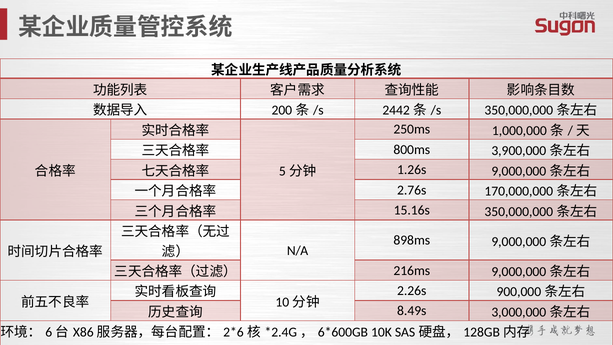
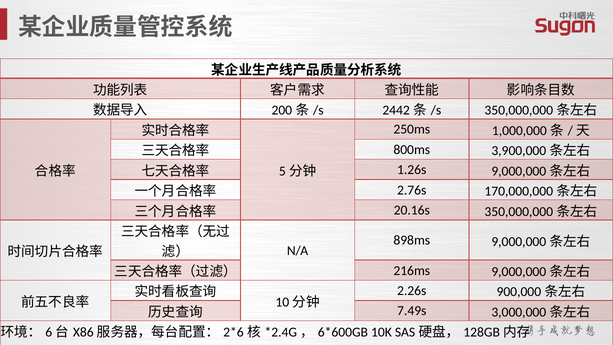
15.16s: 15.16s -> 20.16s
8.49s: 8.49s -> 7.49s
